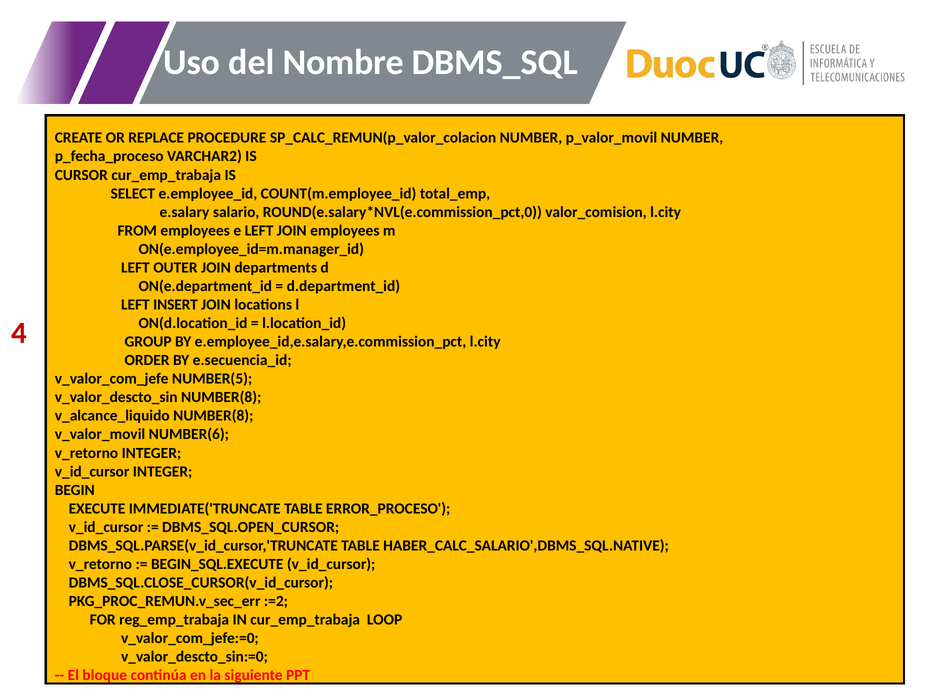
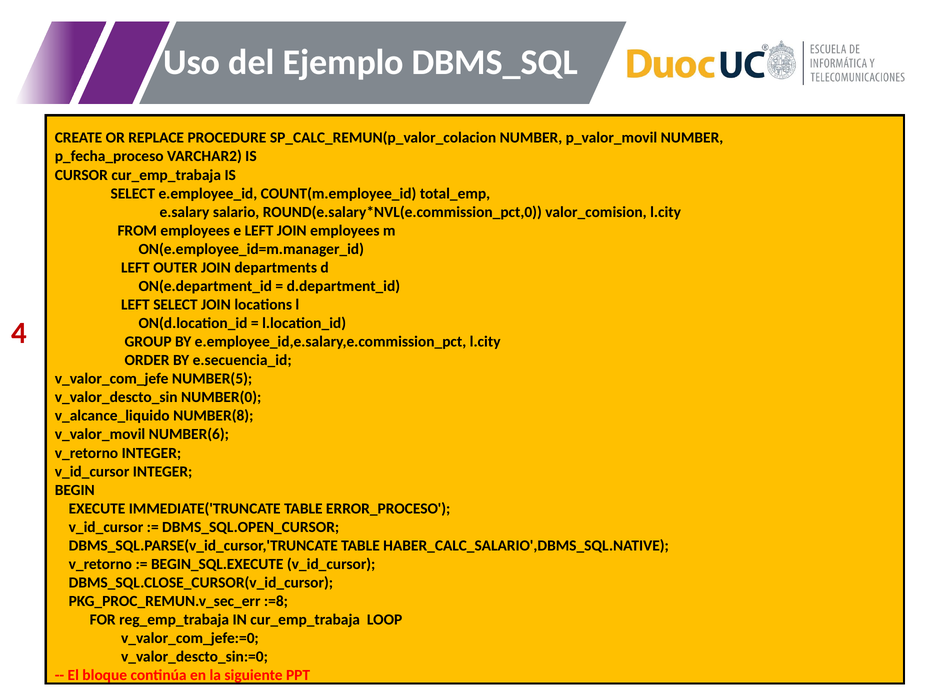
Nombre: Nombre -> Ejemplo
LEFT INSERT: INSERT -> SELECT
v_valor_descto_sin NUMBER(8: NUMBER(8 -> NUMBER(0
:=2: :=2 -> :=8
